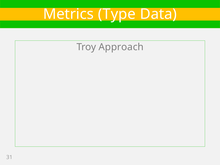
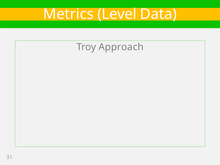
Type: Type -> Level
